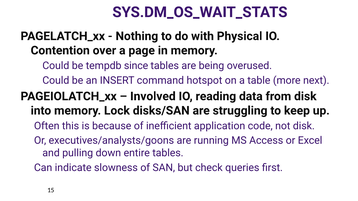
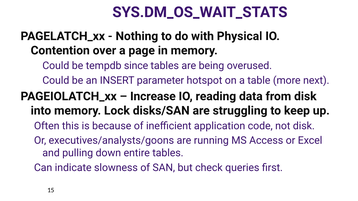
command: command -> parameter
Involved: Involved -> Increase
